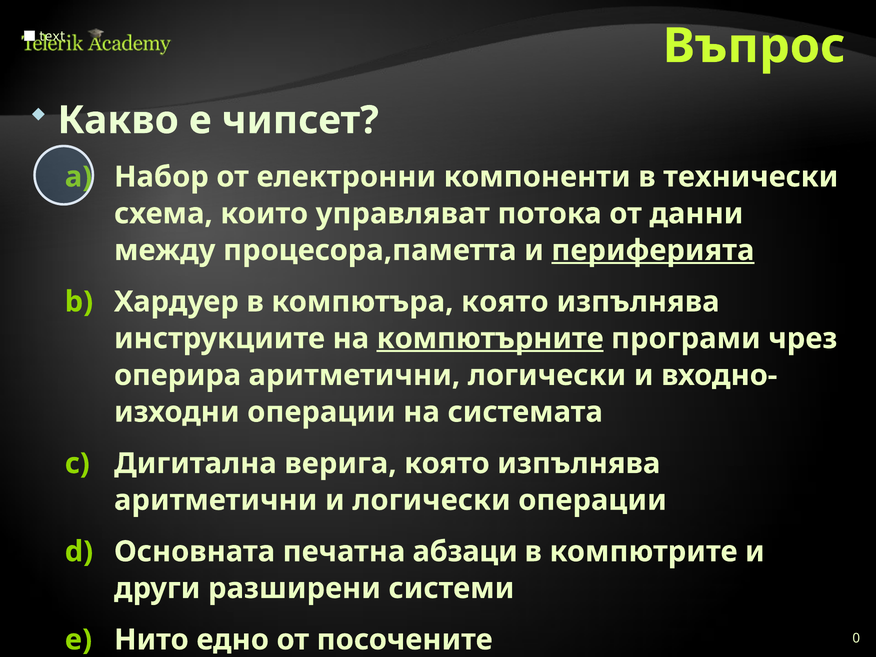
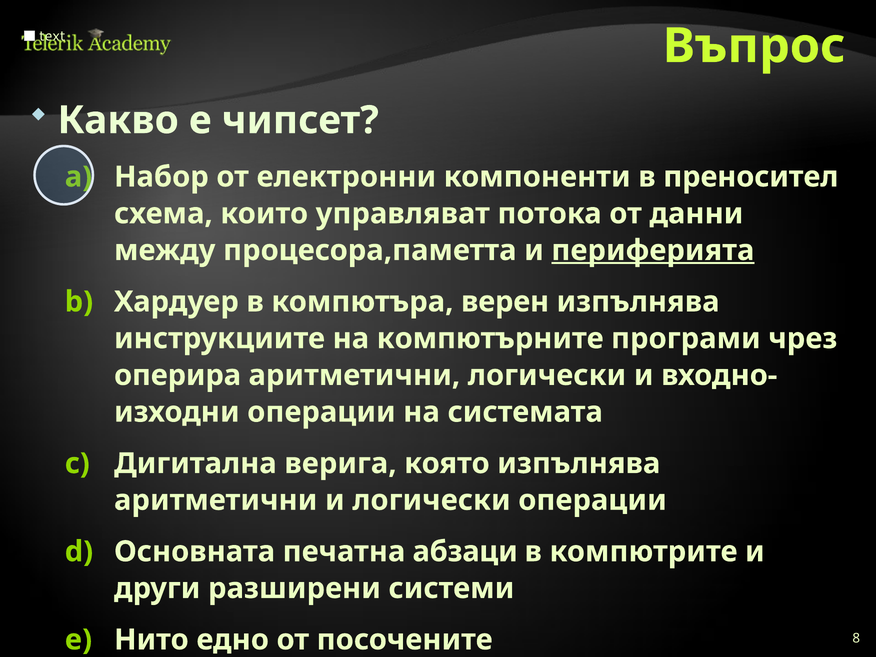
технически: технически -> преносител
компютъра която: която -> верен
компютърните underline: present -> none
0: 0 -> 8
